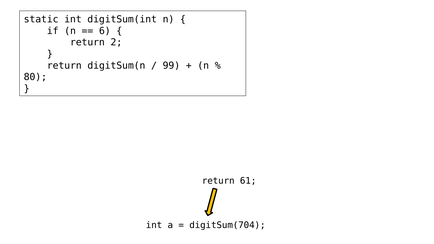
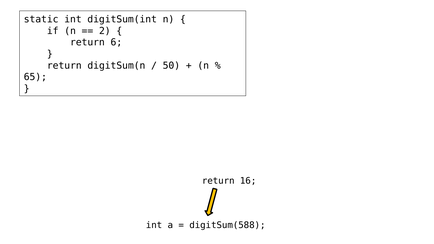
6: 6 -> 2
2: 2 -> 6
99: 99 -> 50
80: 80 -> 65
61: 61 -> 16
digitSum(704: digitSum(704 -> digitSum(588
